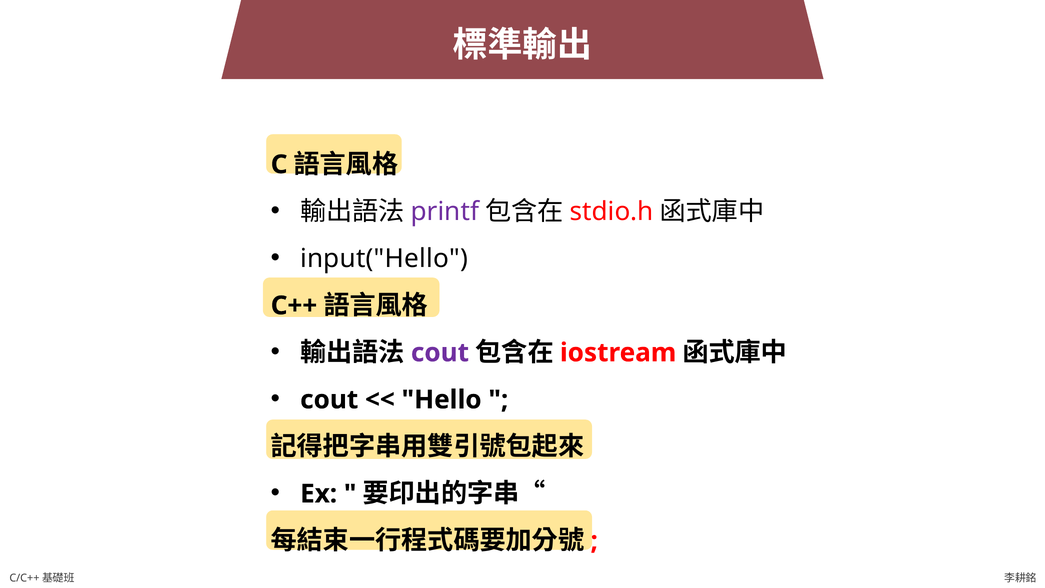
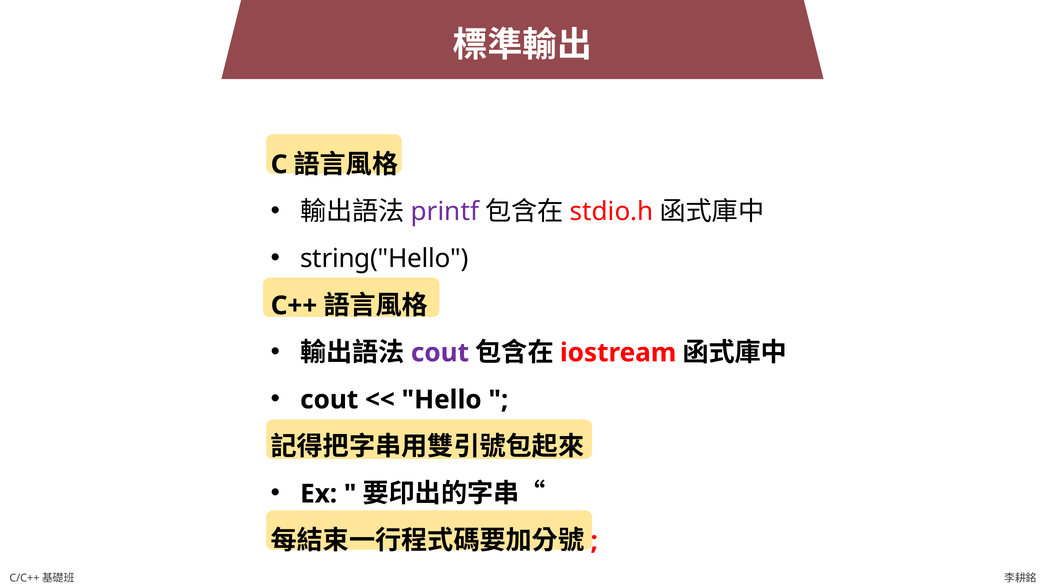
input("Hello: input("Hello -> string("Hello
